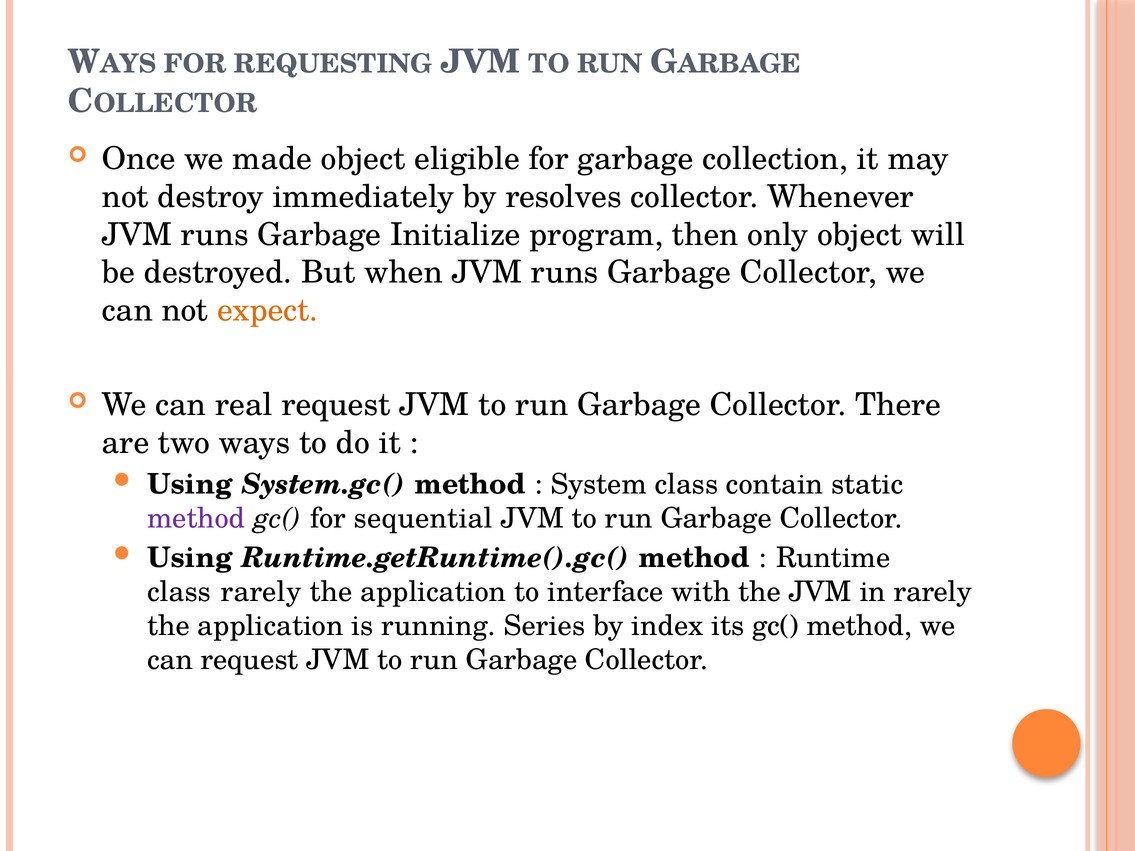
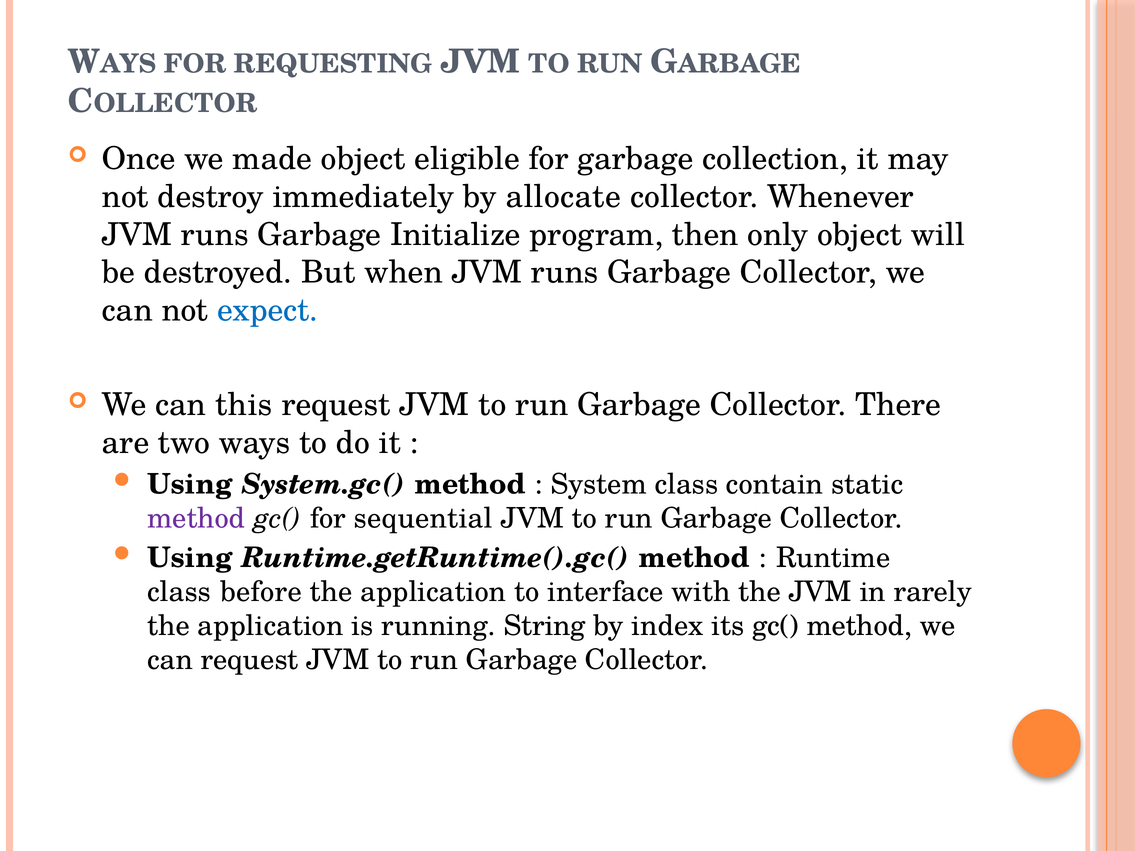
resolves: resolves -> allocate
expect colour: orange -> blue
real: real -> this
class rarely: rarely -> before
Series: Series -> String
